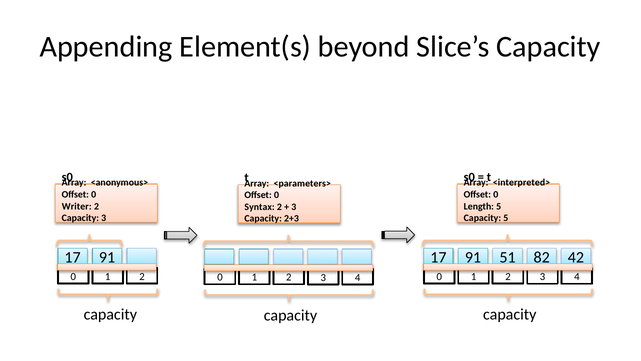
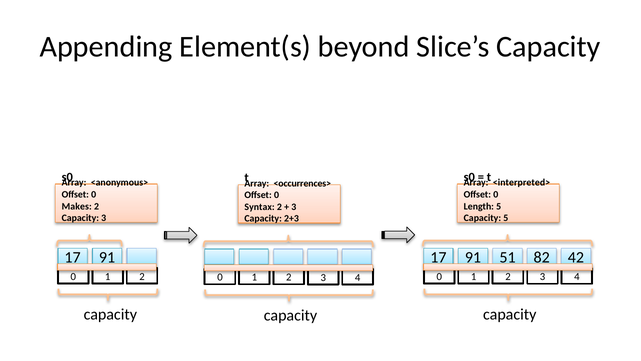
<parameters>: <parameters> -> <occurrences>
Writer: Writer -> Makes
